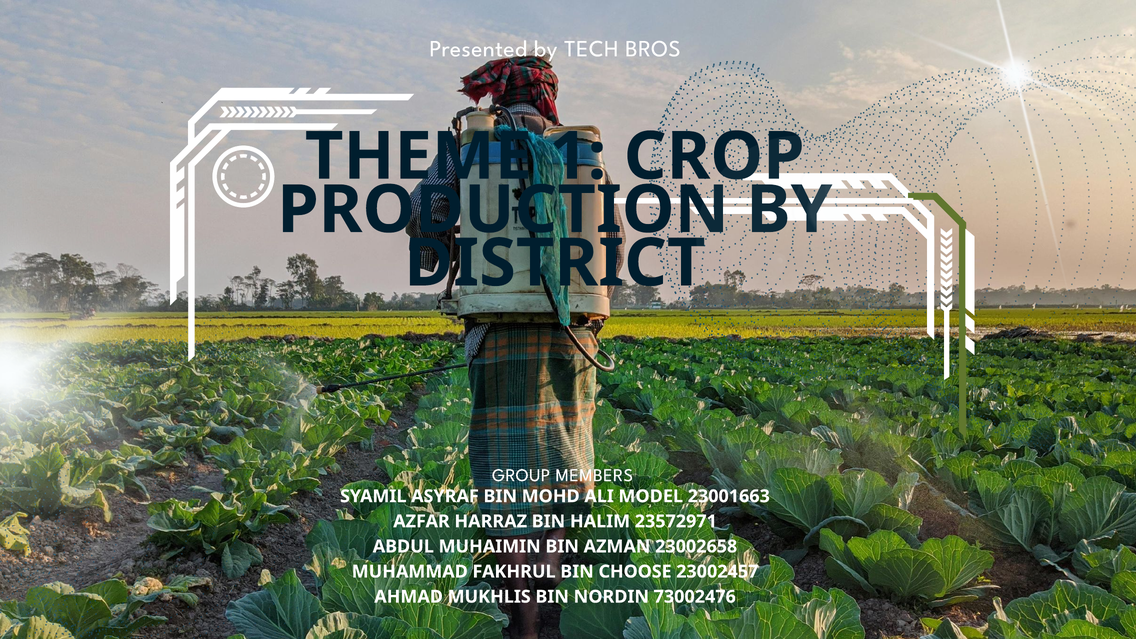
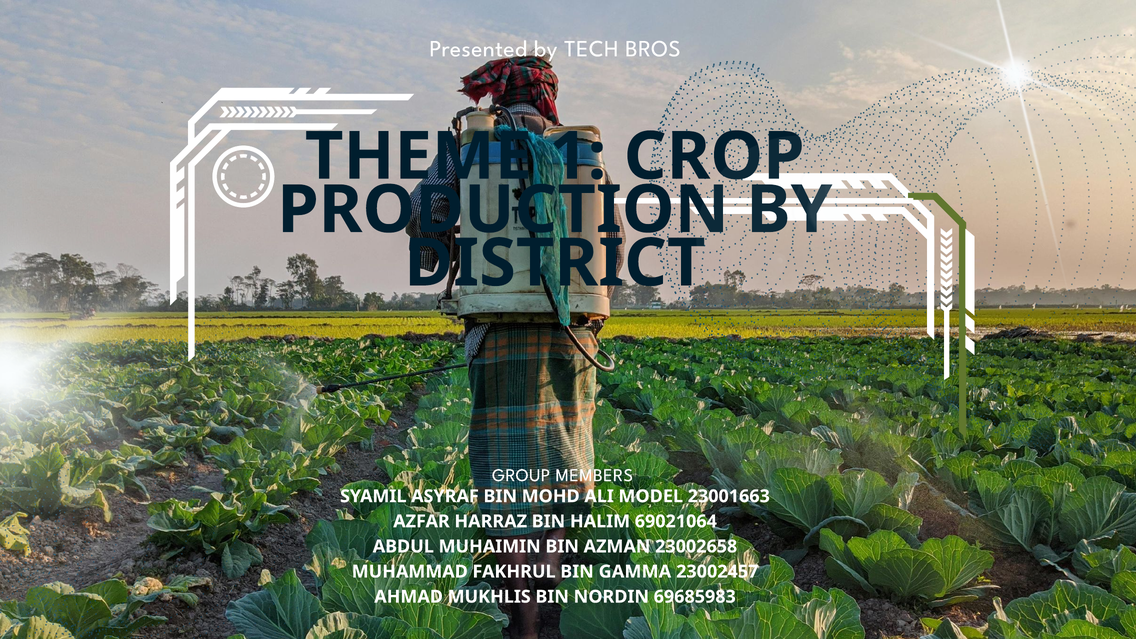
23572971: 23572971 -> 69021064
CHOOSE: CHOOSE -> GAMMA
73002476: 73002476 -> 69685983
